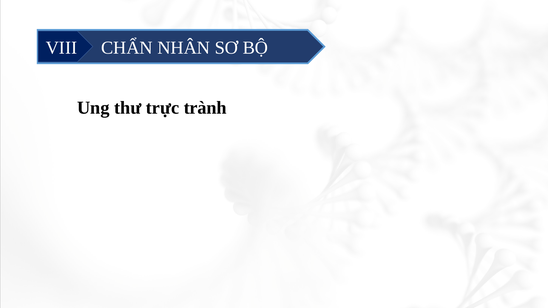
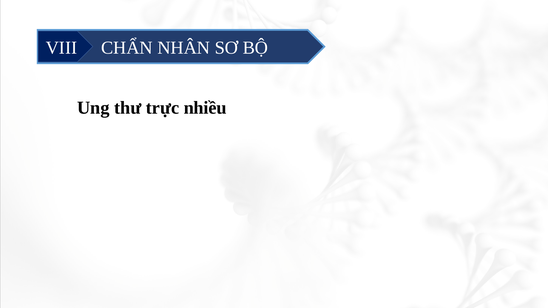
trành: trành -> nhiều
